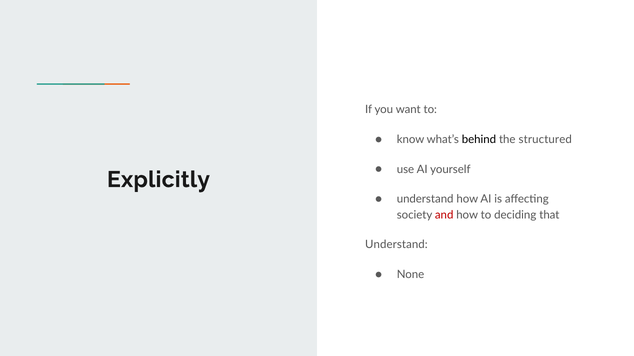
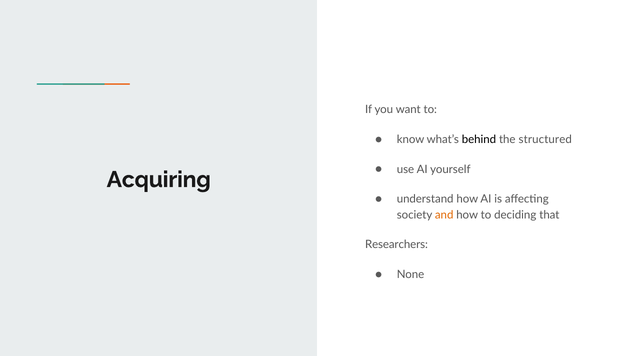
Explicitly: Explicitly -> Acquiring
and colour: red -> orange
Understand at (396, 245): Understand -> Researchers
